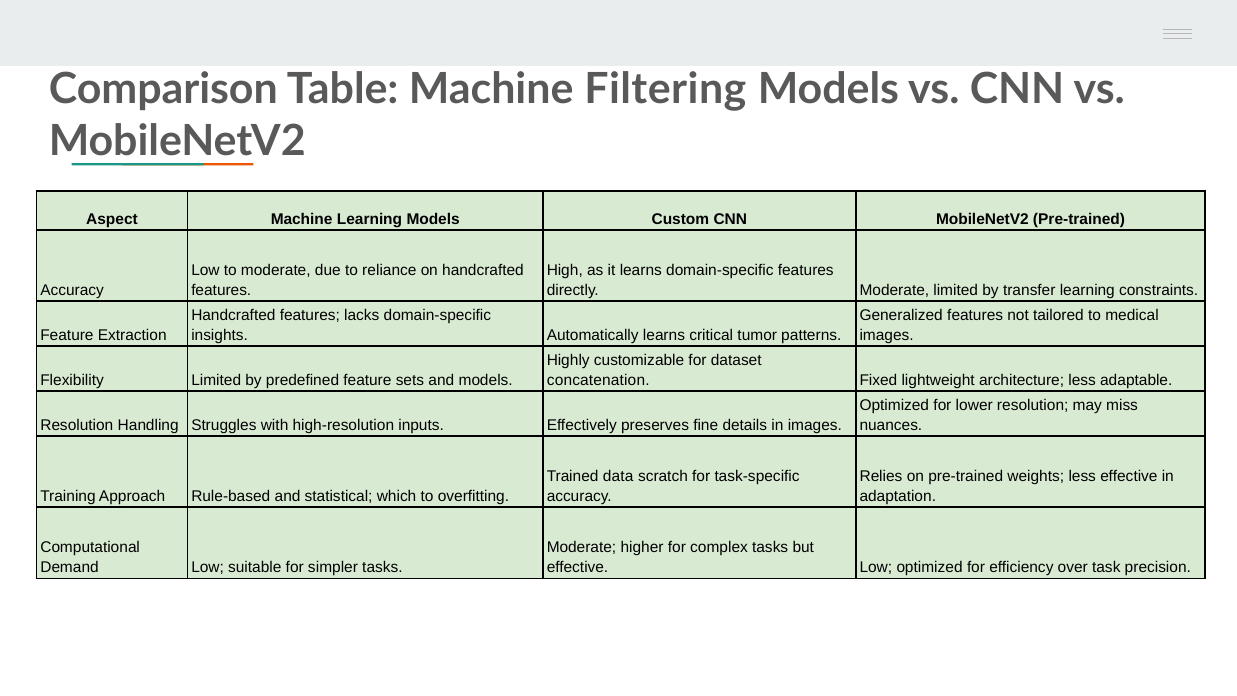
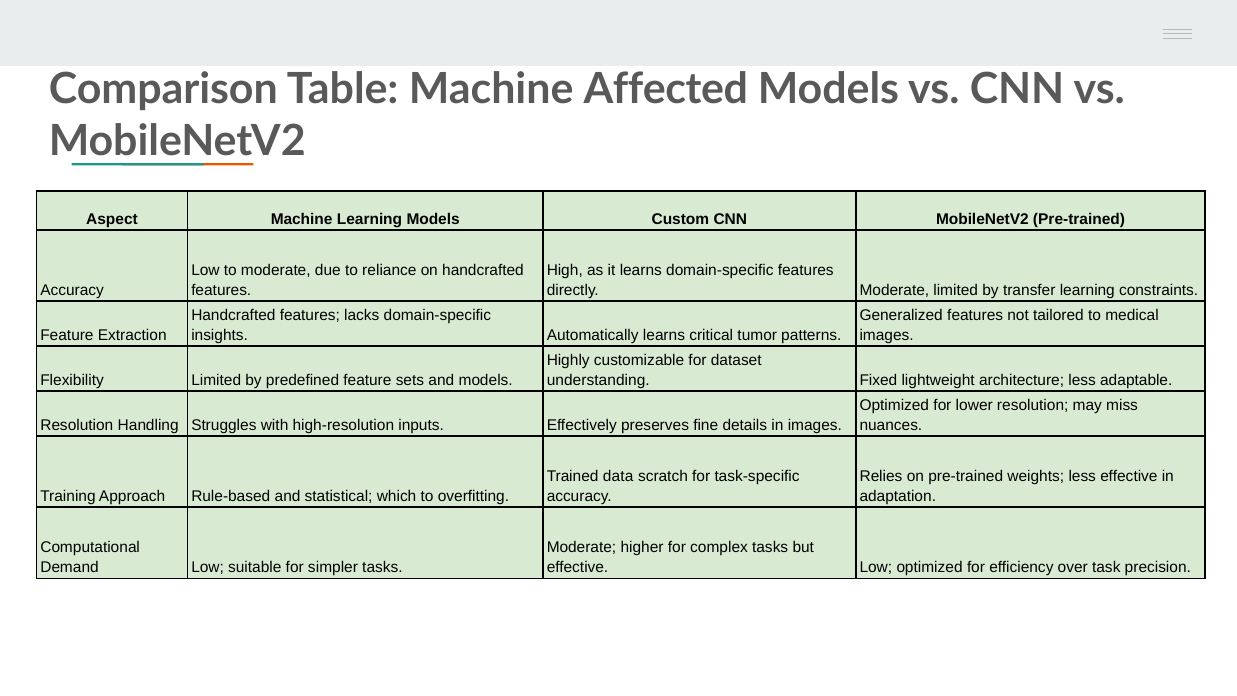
Filtering: Filtering -> Affected
concatenation: concatenation -> understanding
